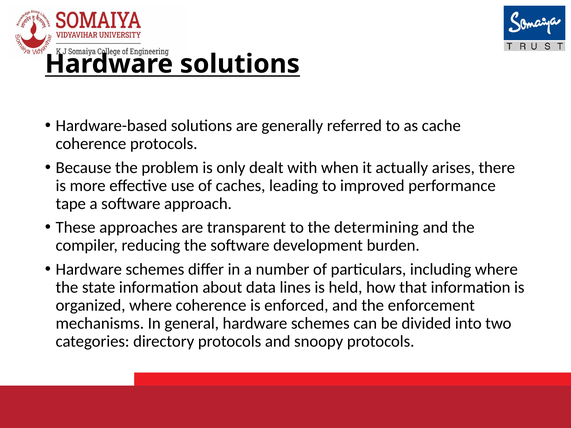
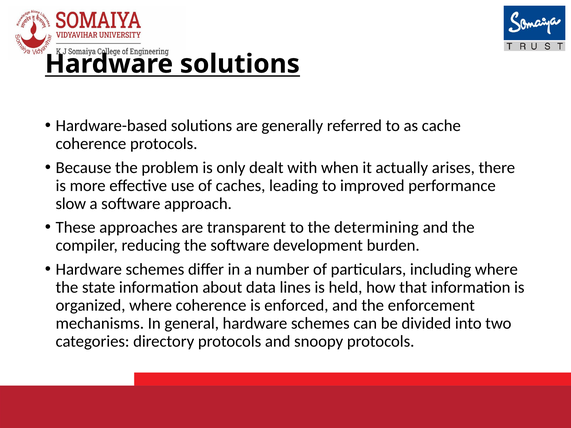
tape: tape -> slow
